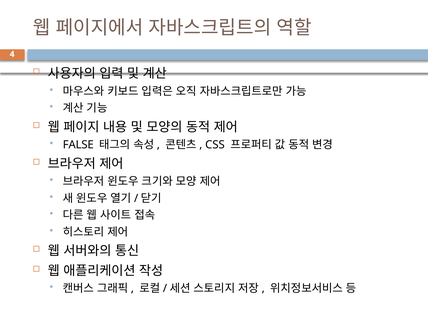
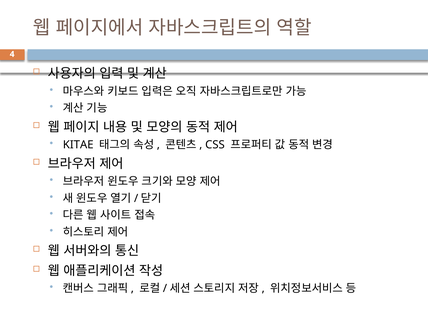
FALSE: FALSE -> KITAE
